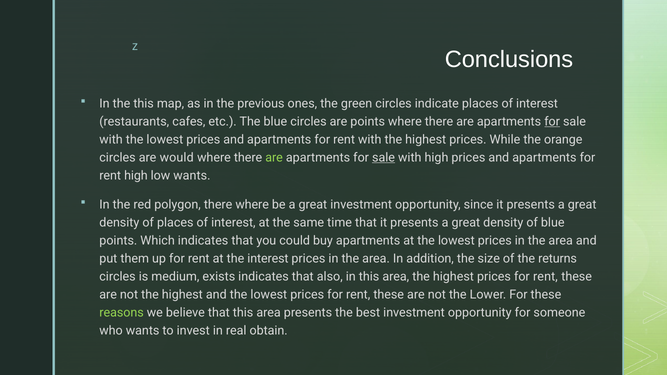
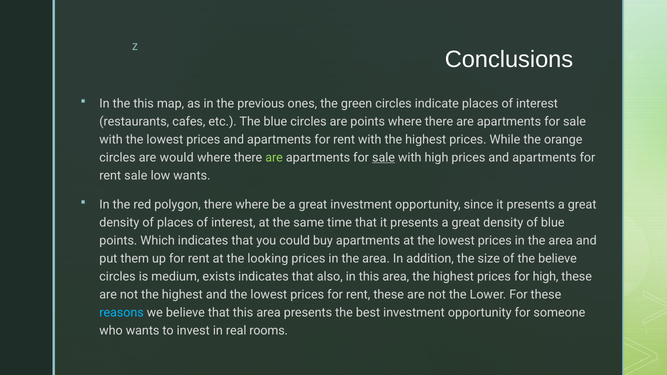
for at (552, 121) underline: present -> none
rent high: high -> sale
the interest: interest -> looking
the returns: returns -> believe
highest prices for rent: rent -> high
reasons colour: light green -> light blue
obtain: obtain -> rooms
